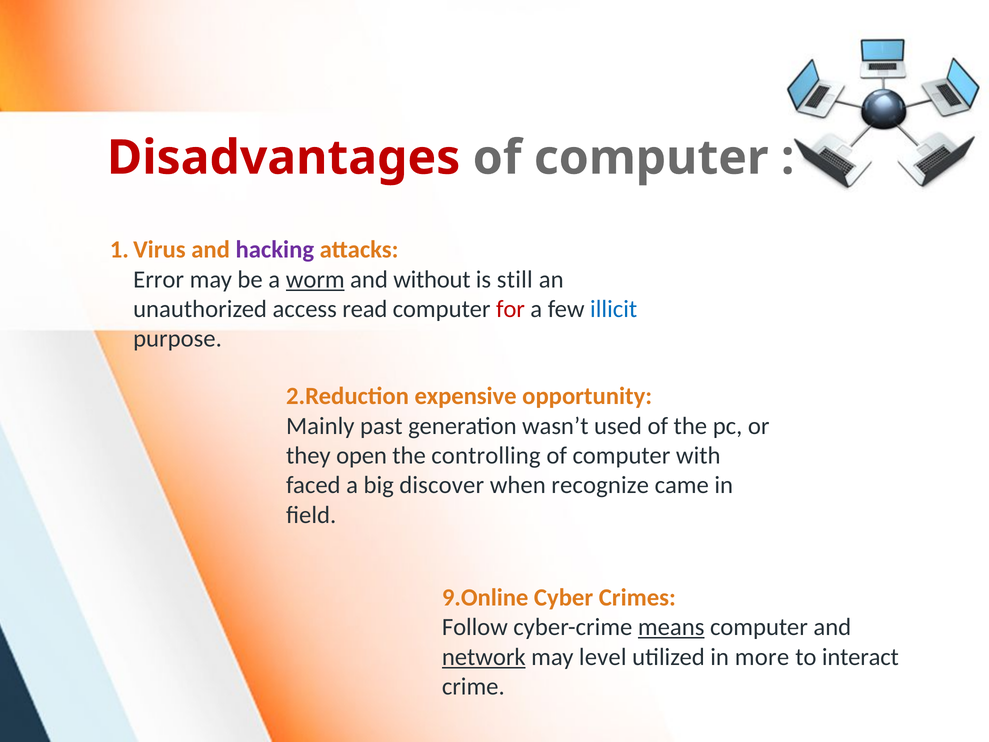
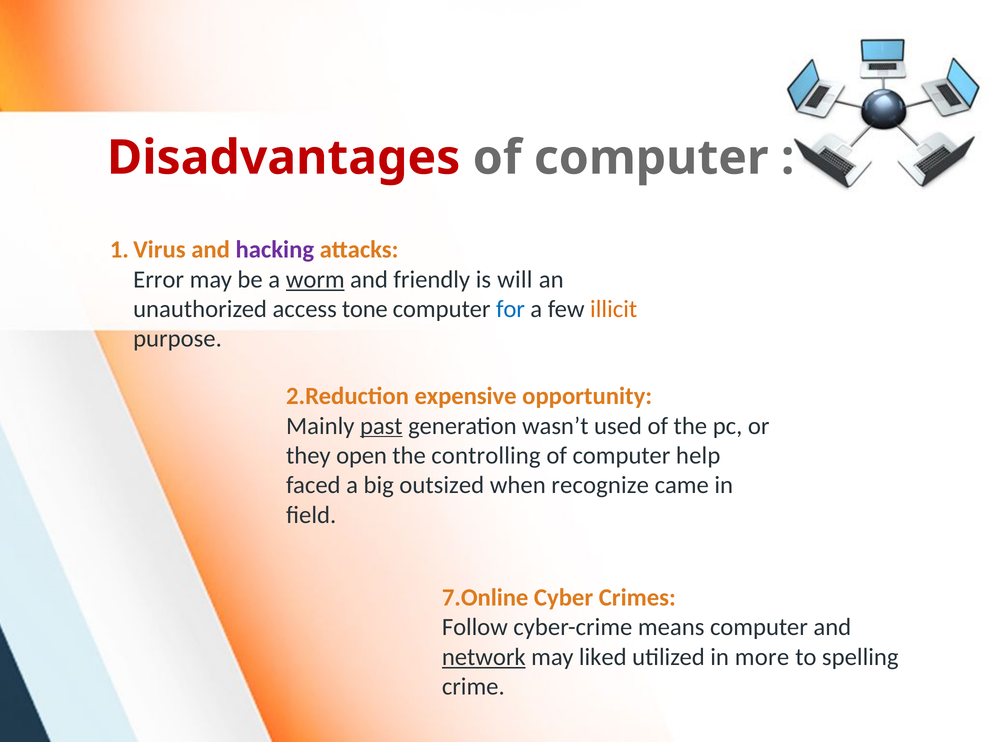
without: without -> friendly
still: still -> will
read: read -> tone
for colour: red -> blue
illicit colour: blue -> orange
past underline: none -> present
with: with -> help
discover: discover -> outsized
9.Online: 9.Online -> 7.Online
means underline: present -> none
level: level -> liked
interact: interact -> spelling
